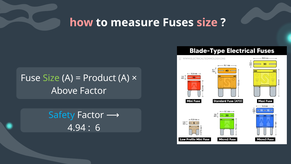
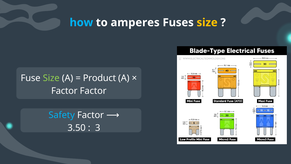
how colour: pink -> light blue
measure: measure -> amperes
size at (207, 22) colour: pink -> yellow
Above at (64, 91): Above -> Factor
4.94: 4.94 -> 3.50
6: 6 -> 3
